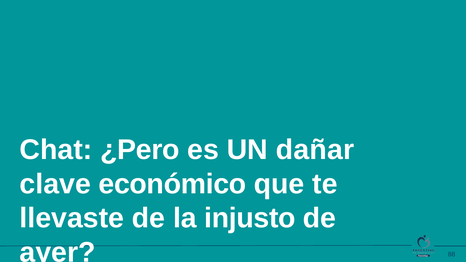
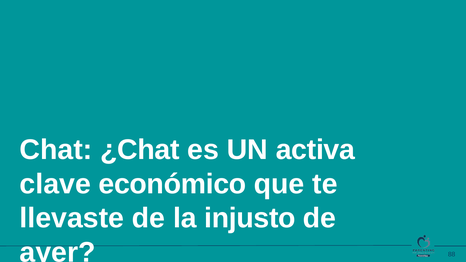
¿Pero: ¿Pero -> ¿Chat
dañar: dañar -> activa
